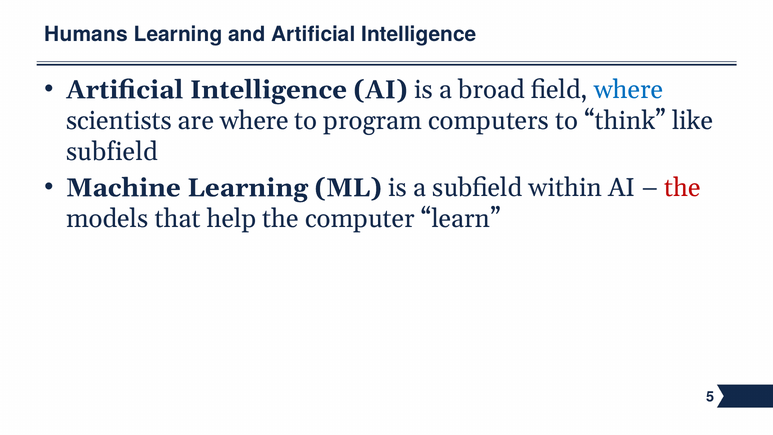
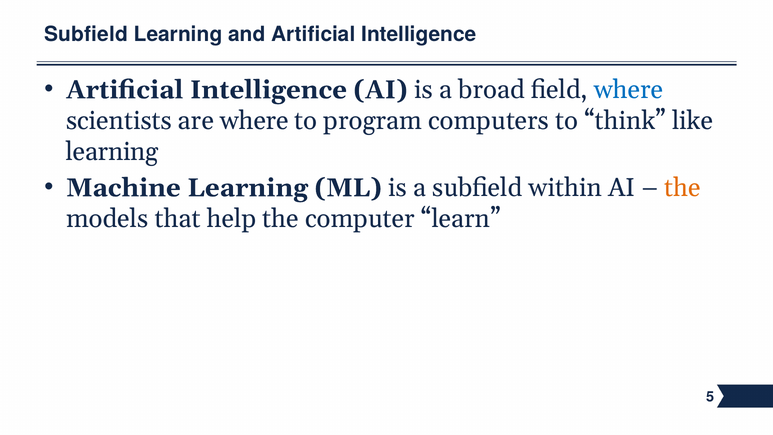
Humans at (86, 34): Humans -> Subfield
subfield at (112, 152): subfield -> learning
the at (683, 188) colour: red -> orange
